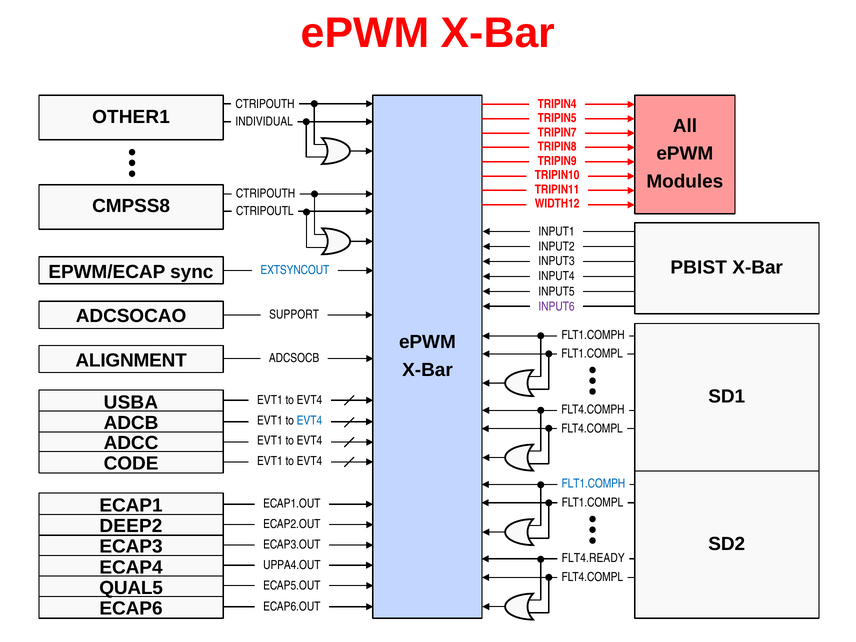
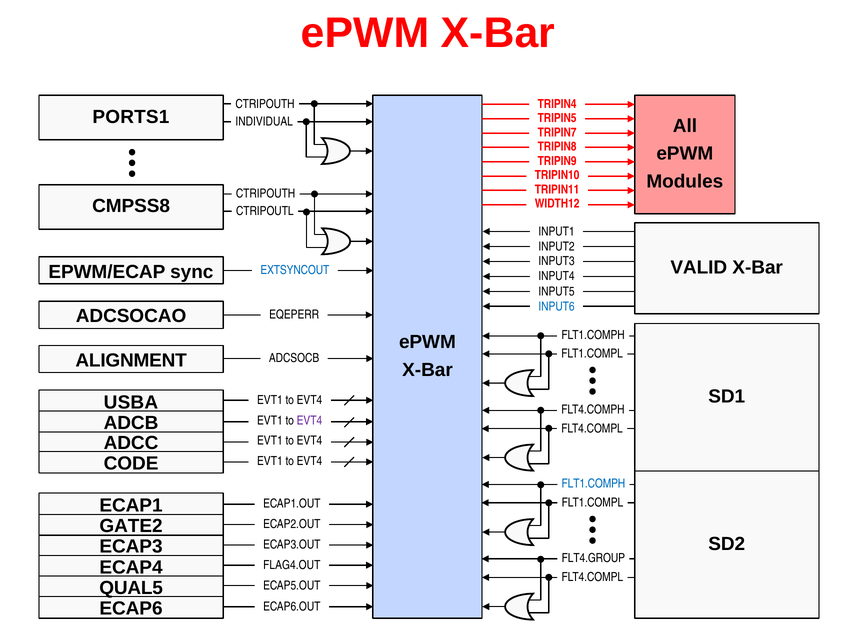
OTHER1: OTHER1 -> PORTS1
PBIST: PBIST -> VALID
INPUT6 colour: purple -> blue
SUPPORT: SUPPORT -> EQEPERR
EVT4 at (309, 421) colour: blue -> purple
DEEP2: DEEP2 -> GATE2
FLT4.READY: FLT4.READY -> FLT4.GROUP
UPPA4.OUT: UPPA4.OUT -> FLAG4.OUT
